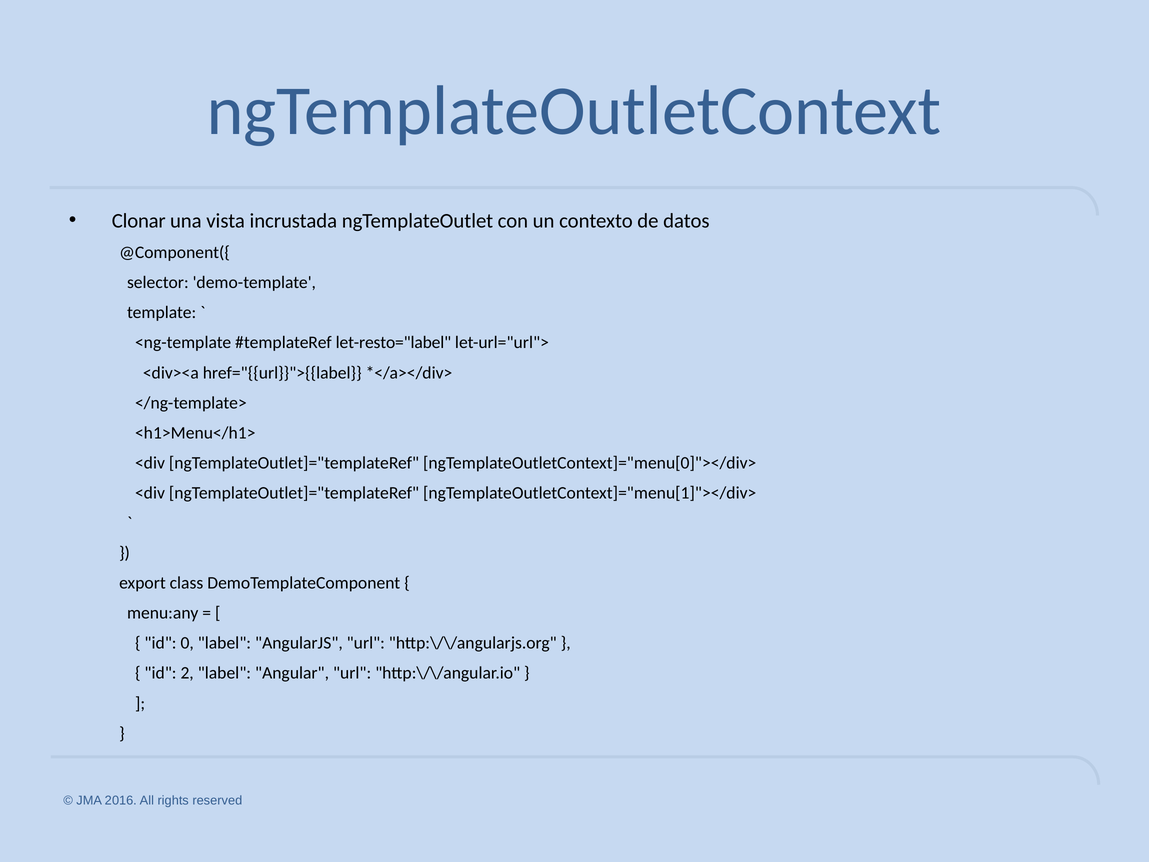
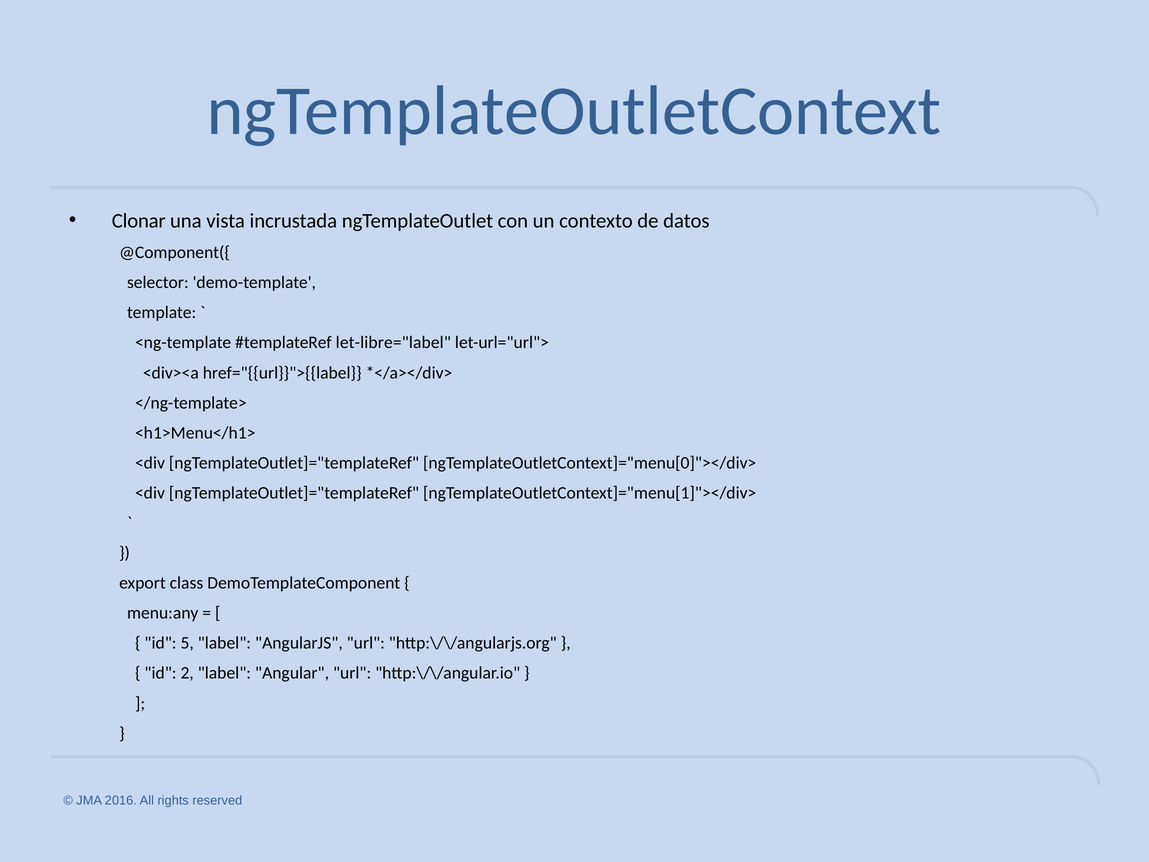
let-resto="label: let-resto="label -> let-libre="label
0: 0 -> 5
